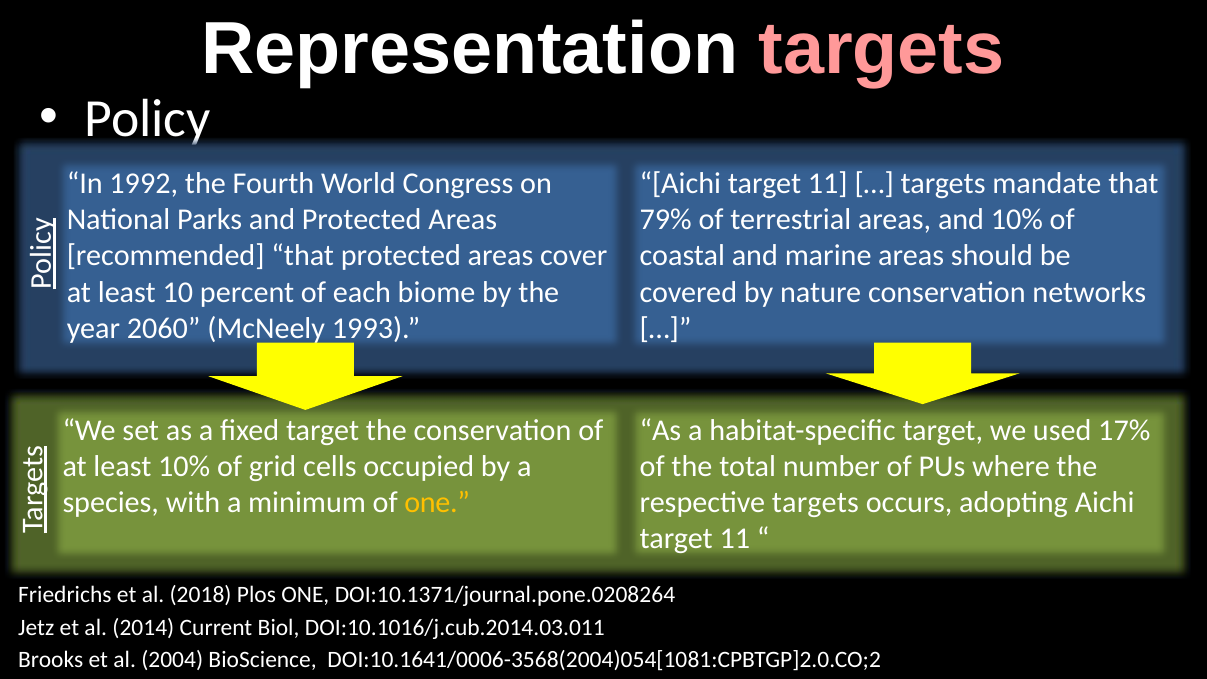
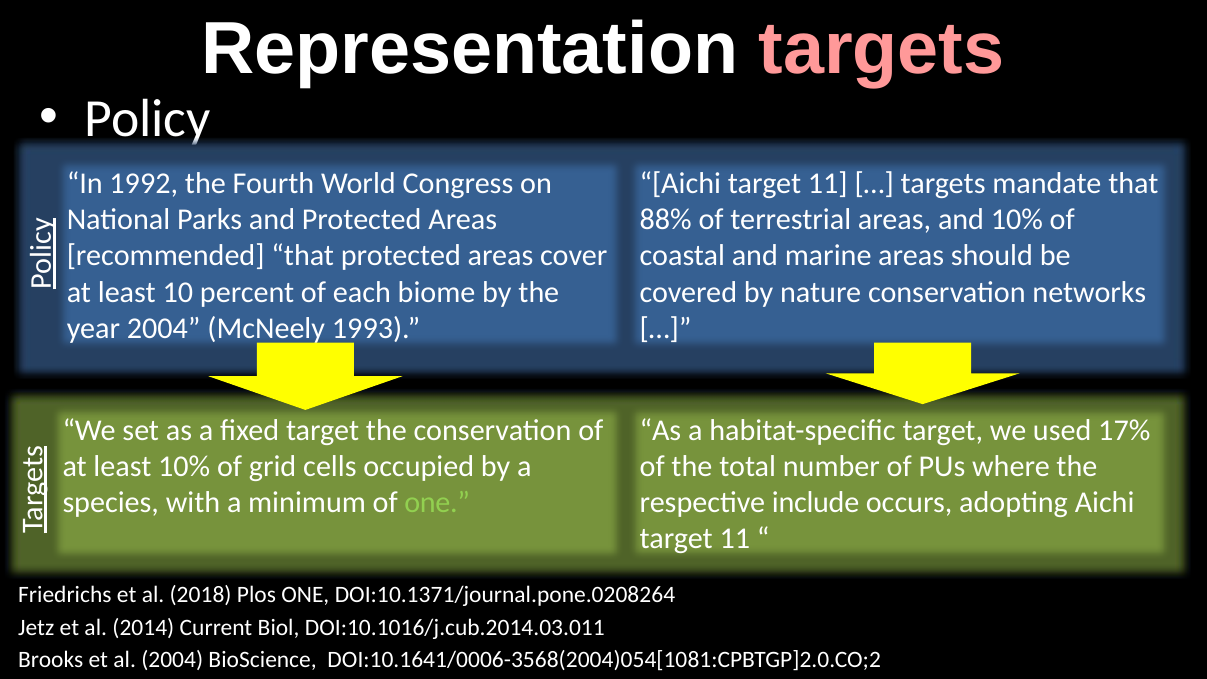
79%: 79% -> 88%
year 2060: 2060 -> 2004
one at (437, 503) colour: yellow -> light green
respective targets: targets -> include
